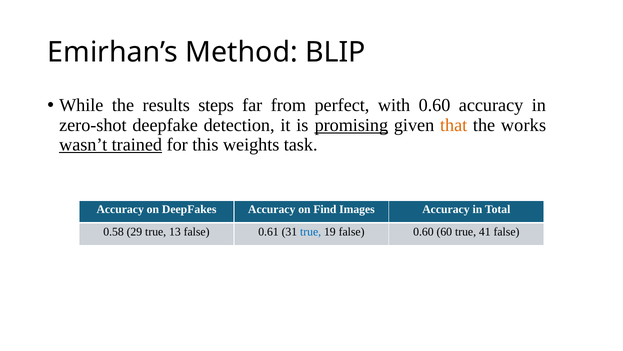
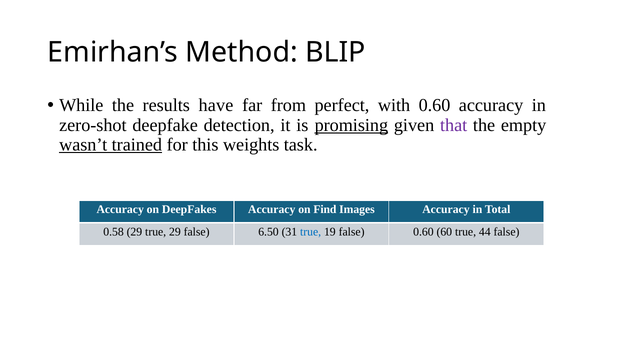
steps: steps -> have
that colour: orange -> purple
works: works -> empty
true 13: 13 -> 29
0.61: 0.61 -> 6.50
41: 41 -> 44
